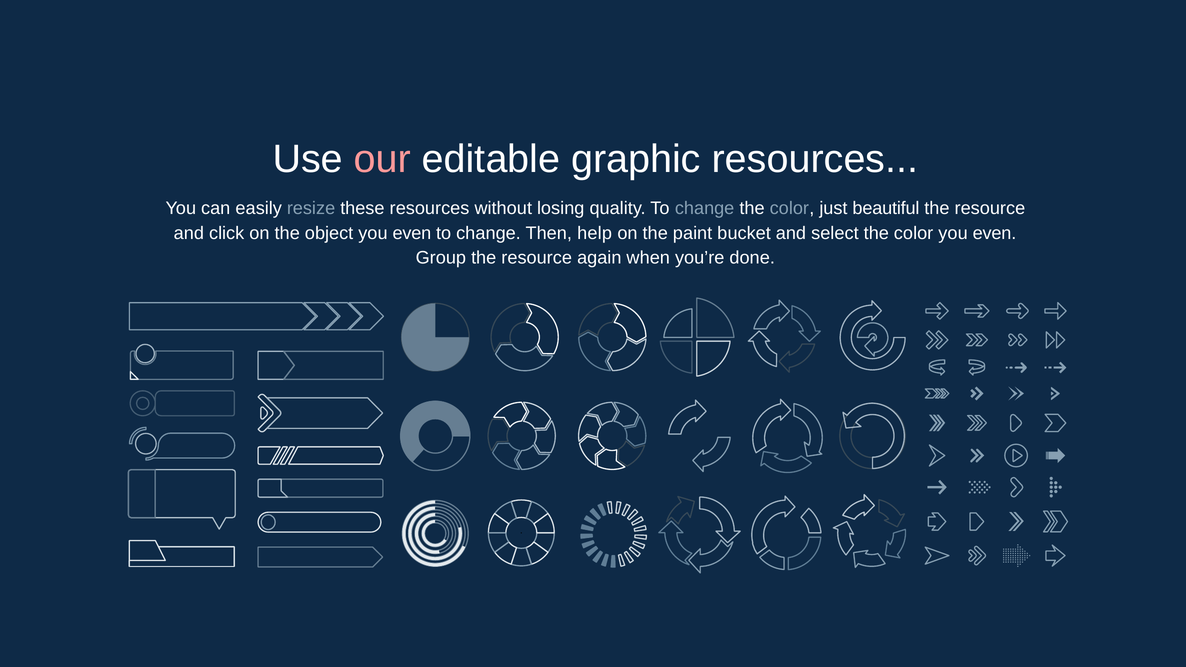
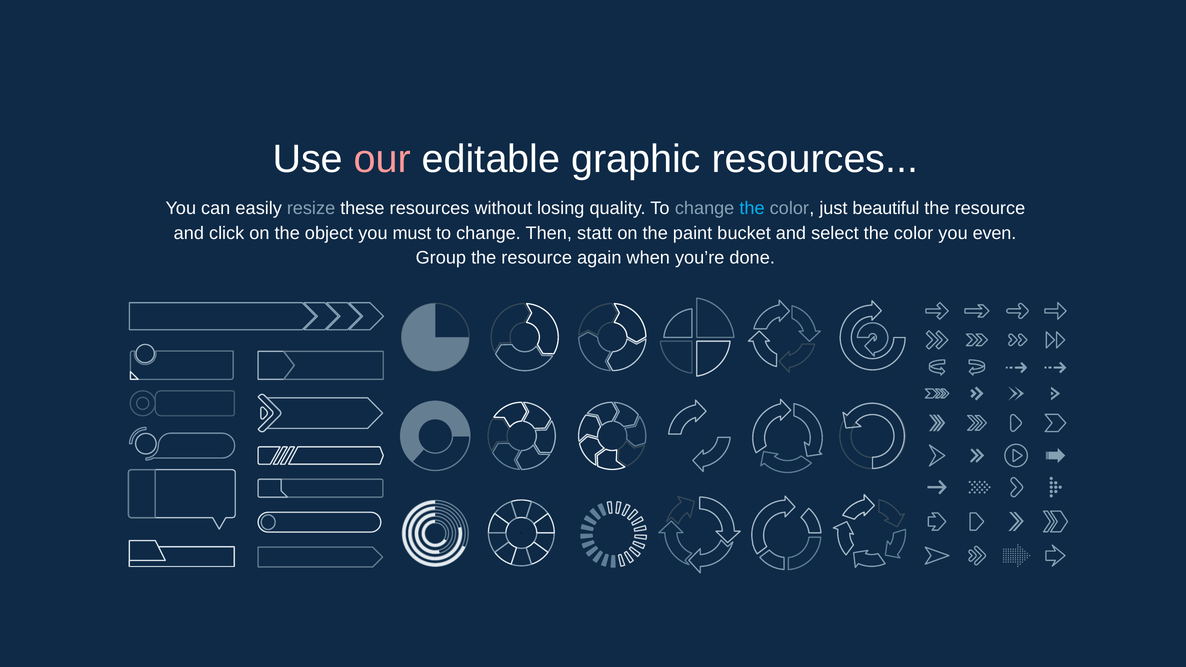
the at (752, 208) colour: white -> light blue
object you even: even -> must
help: help -> statt
